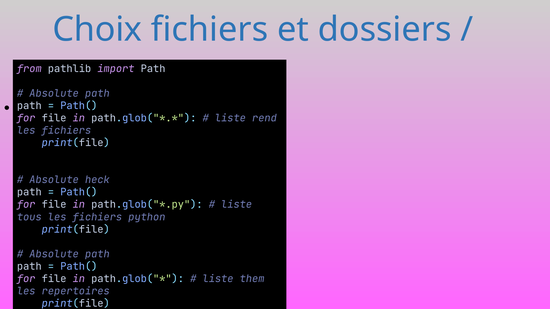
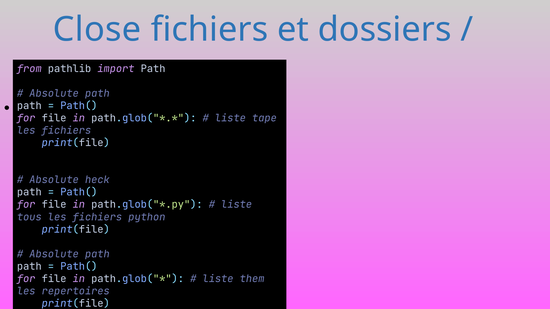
Choix: Choix -> Close
rend: rend -> tape
